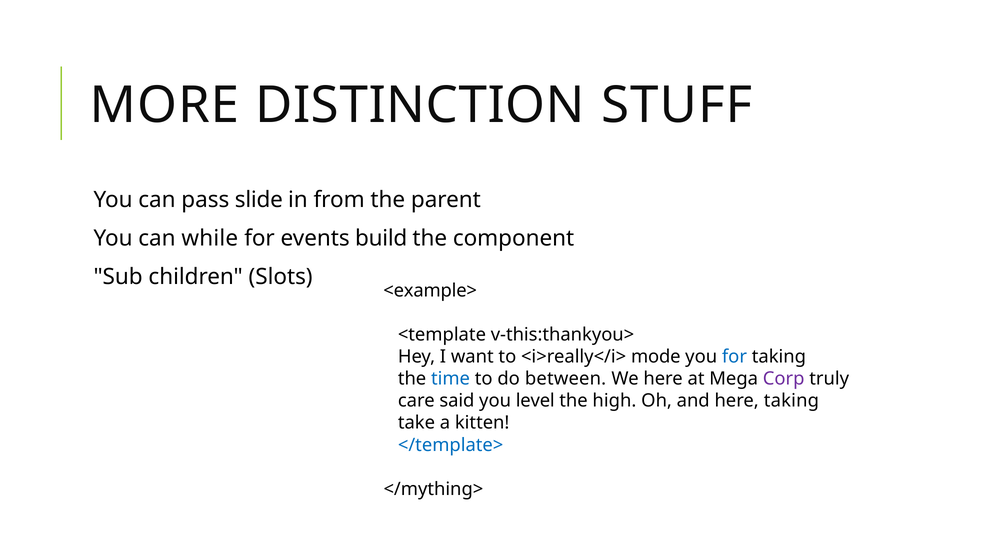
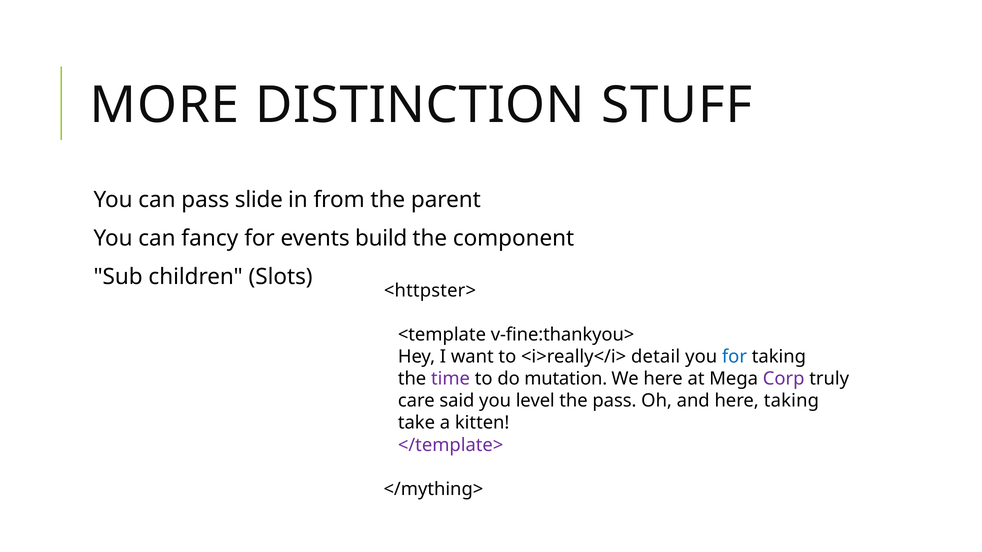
while: while -> fancy
<example>: <example> -> <httpster>
v-this:thankyou>: v-this:thankyou> -> v-fine:thankyou>
mode: mode -> detail
time colour: blue -> purple
between: between -> mutation
the high: high -> pass
</template> colour: blue -> purple
